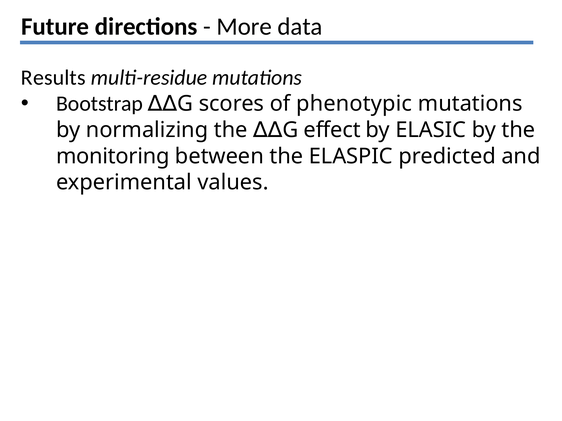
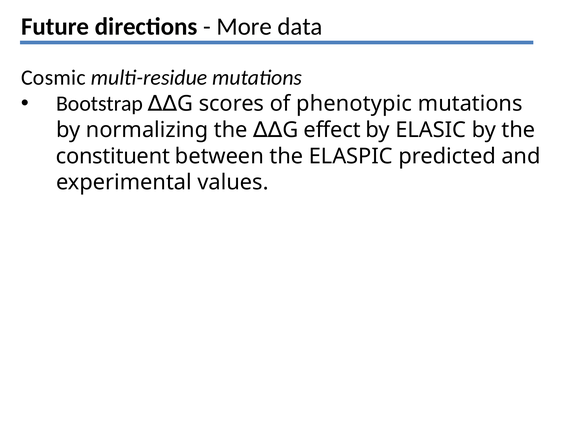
Results: Results -> Cosmic
monitoring: monitoring -> constituent
